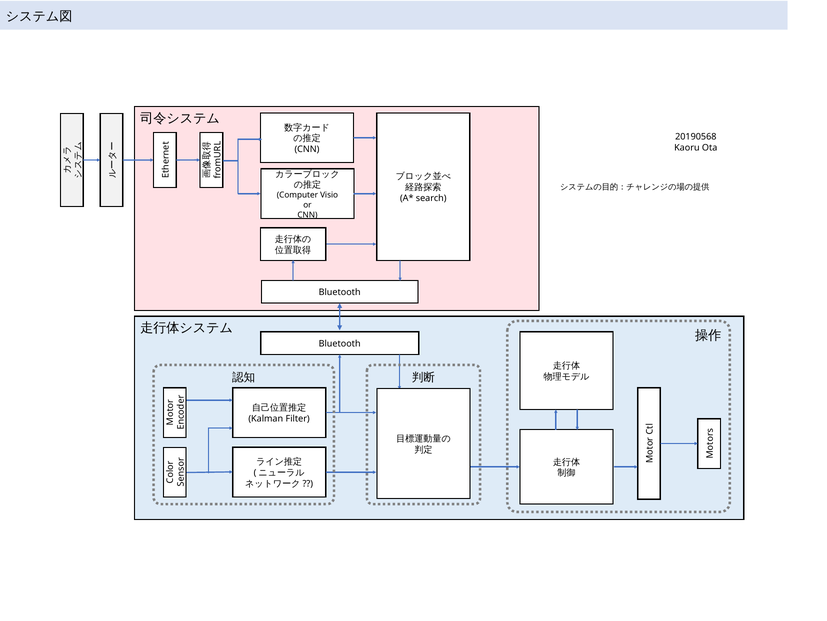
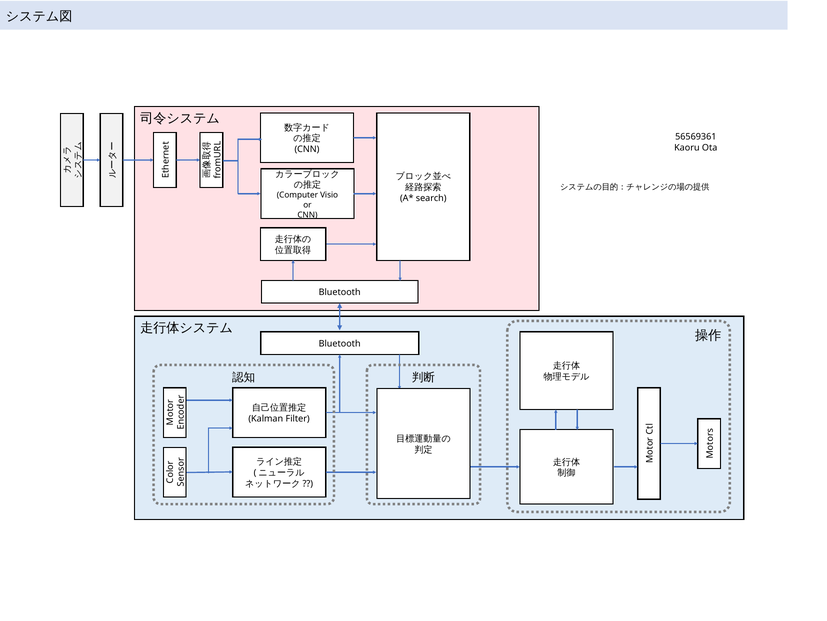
20190568: 20190568 -> 56569361
